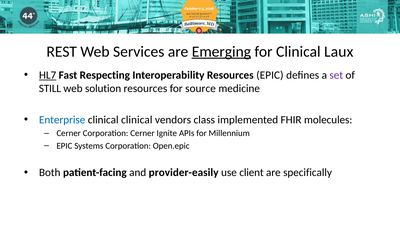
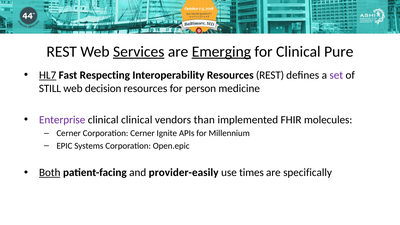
Services underline: none -> present
Laux: Laux -> Pure
Resources EPIC: EPIC -> REST
solution: solution -> decision
source: source -> person
Enterprise colour: blue -> purple
class: class -> than
Both underline: none -> present
client: client -> times
